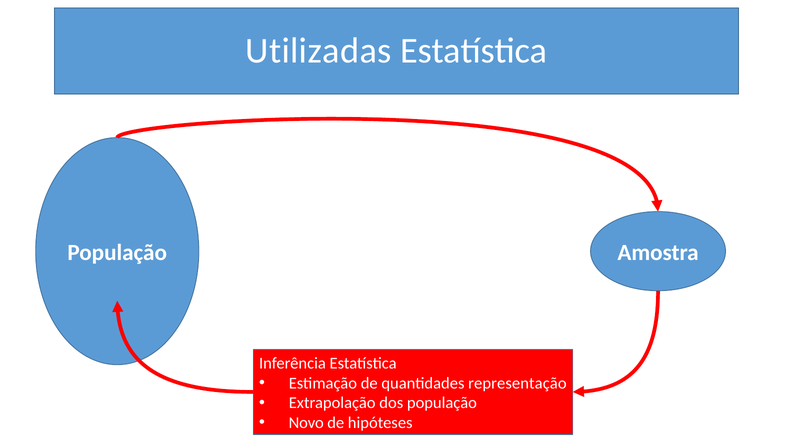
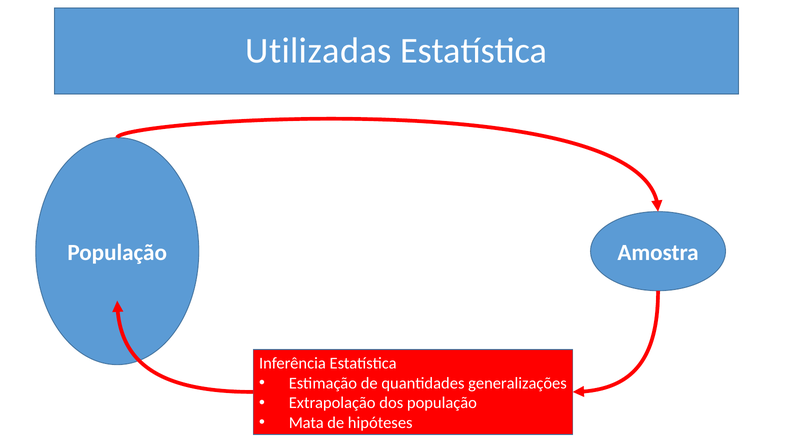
representação: representação -> generalizações
Novo: Novo -> Mata
